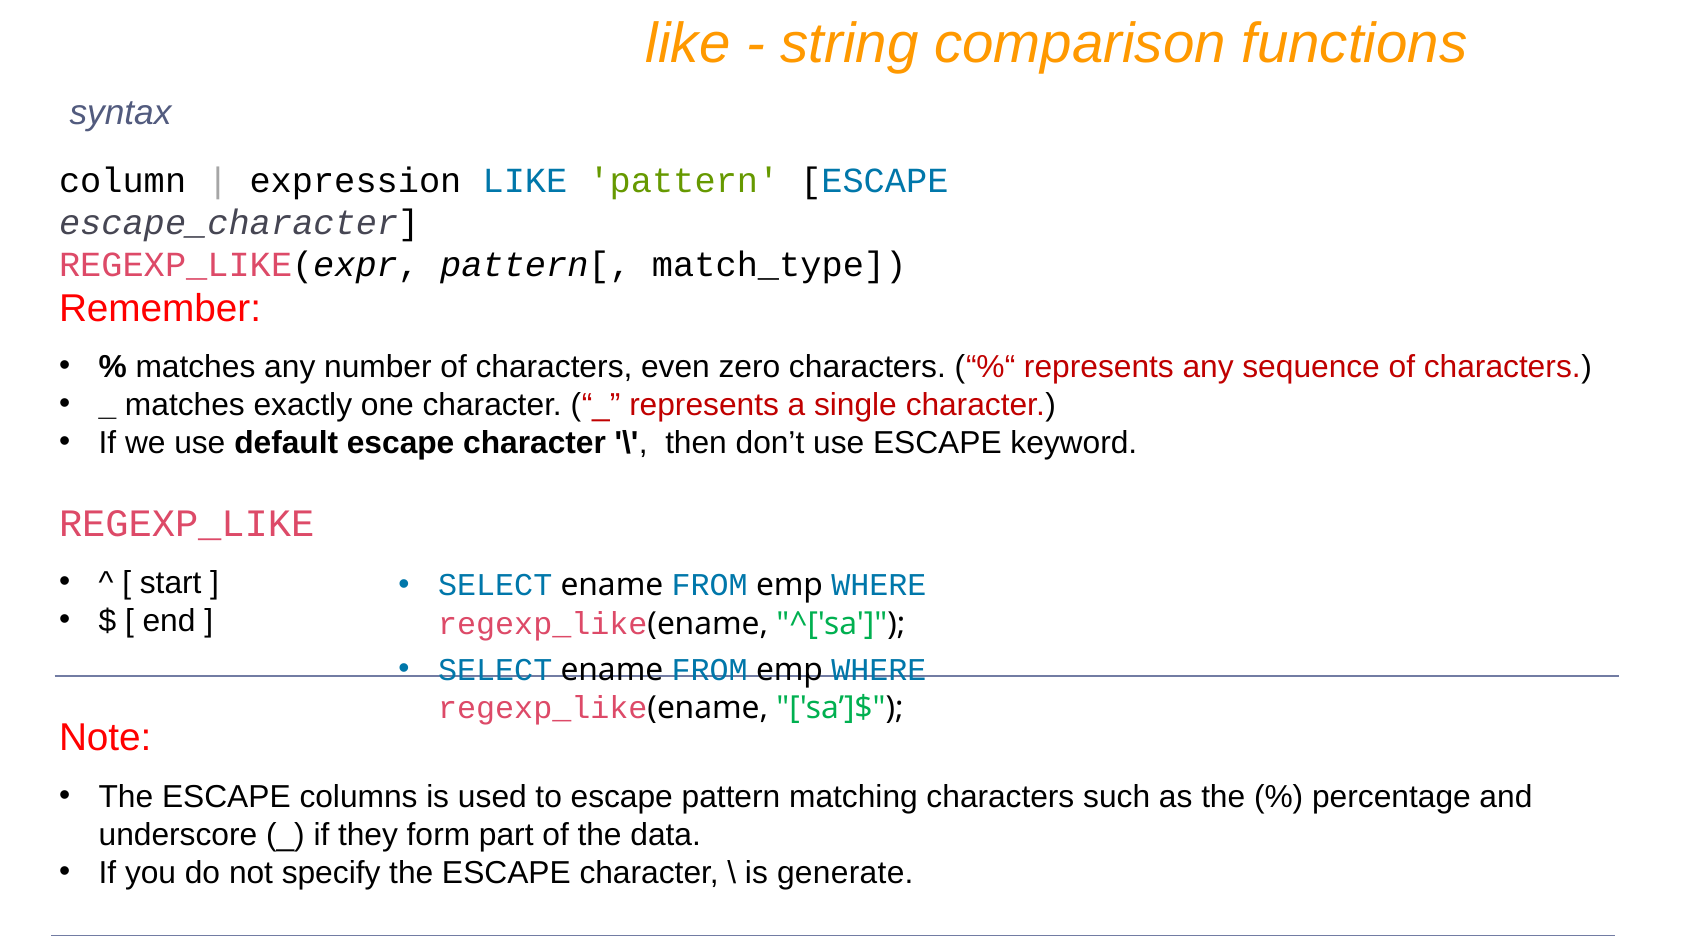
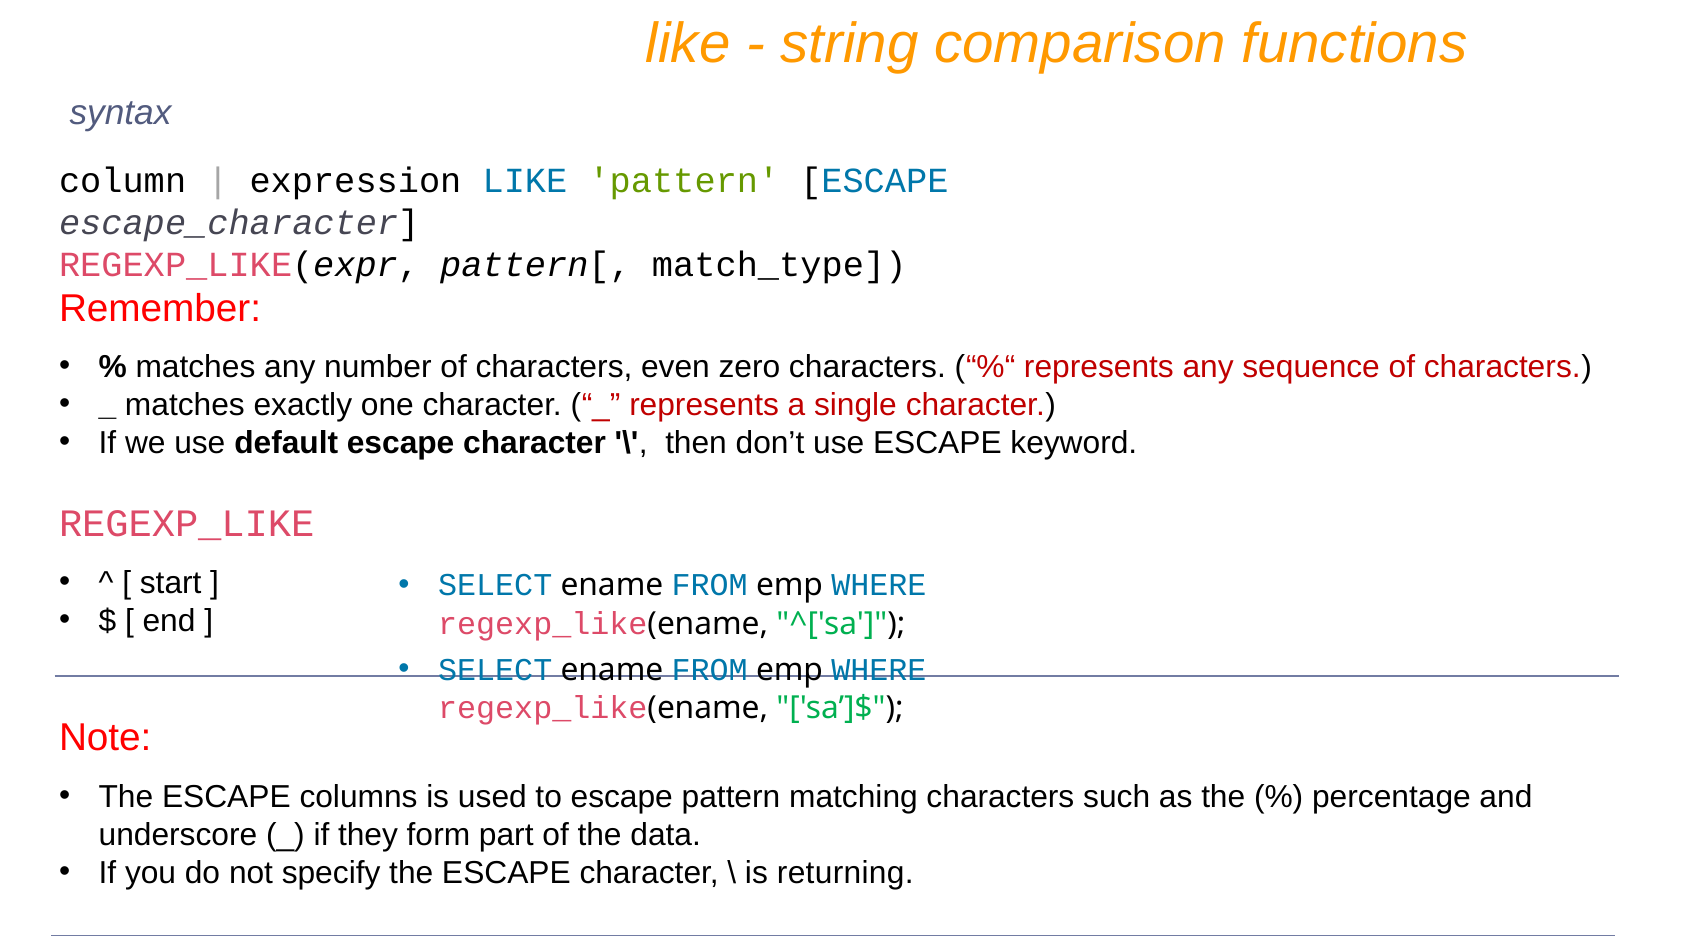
generate: generate -> returning
